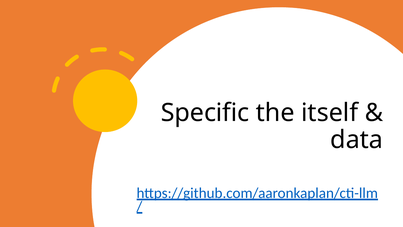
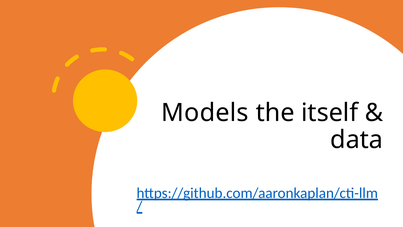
Specific: Specific -> Models
